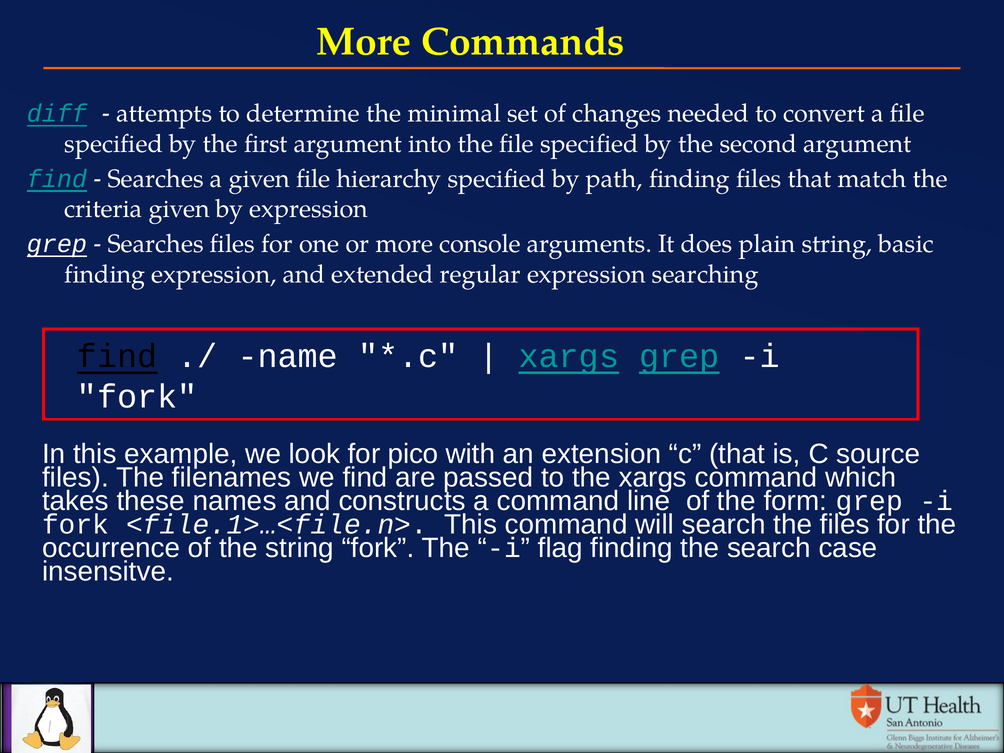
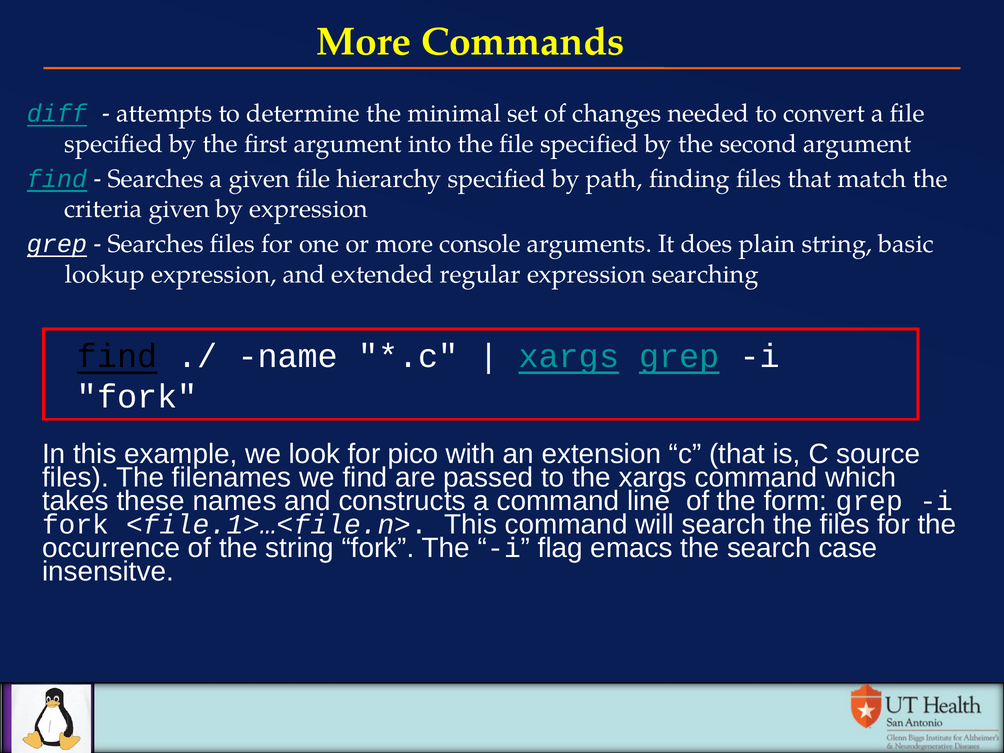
finding at (105, 274): finding -> lookup
flag finding: finding -> emacs
